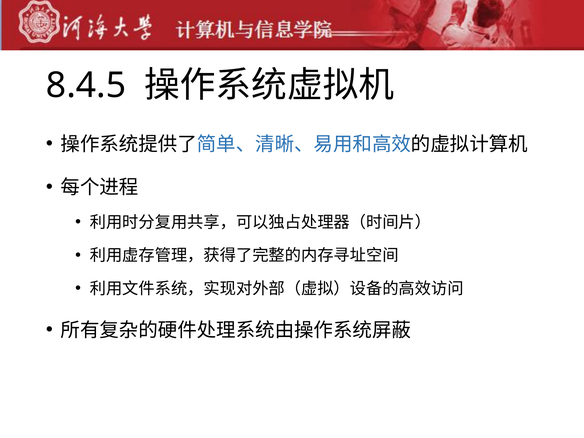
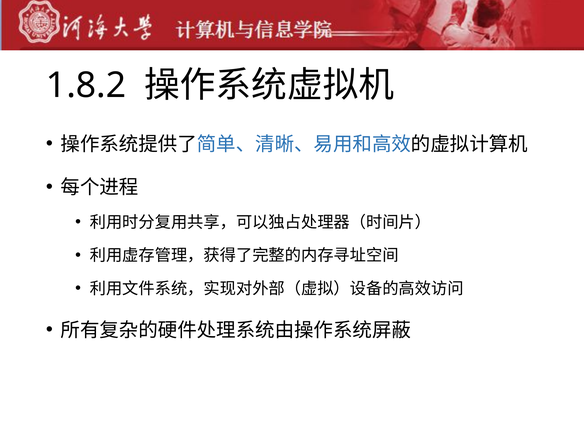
8.4.5: 8.4.5 -> 1.8.2
